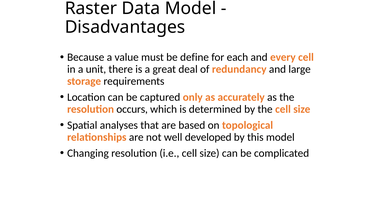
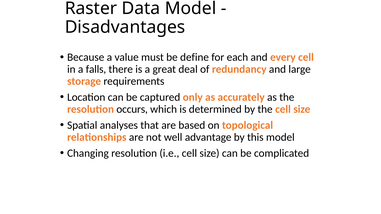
unit: unit -> falls
developed: developed -> advantage
